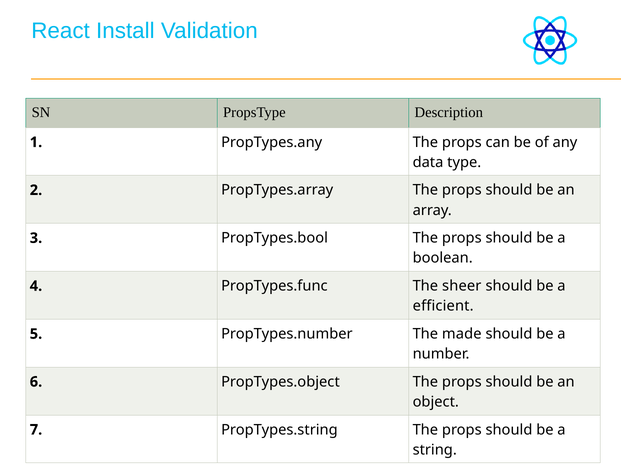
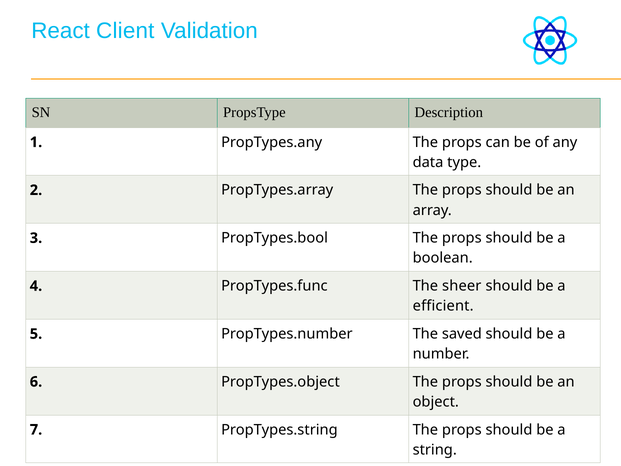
Install: Install -> Client
made: made -> saved
